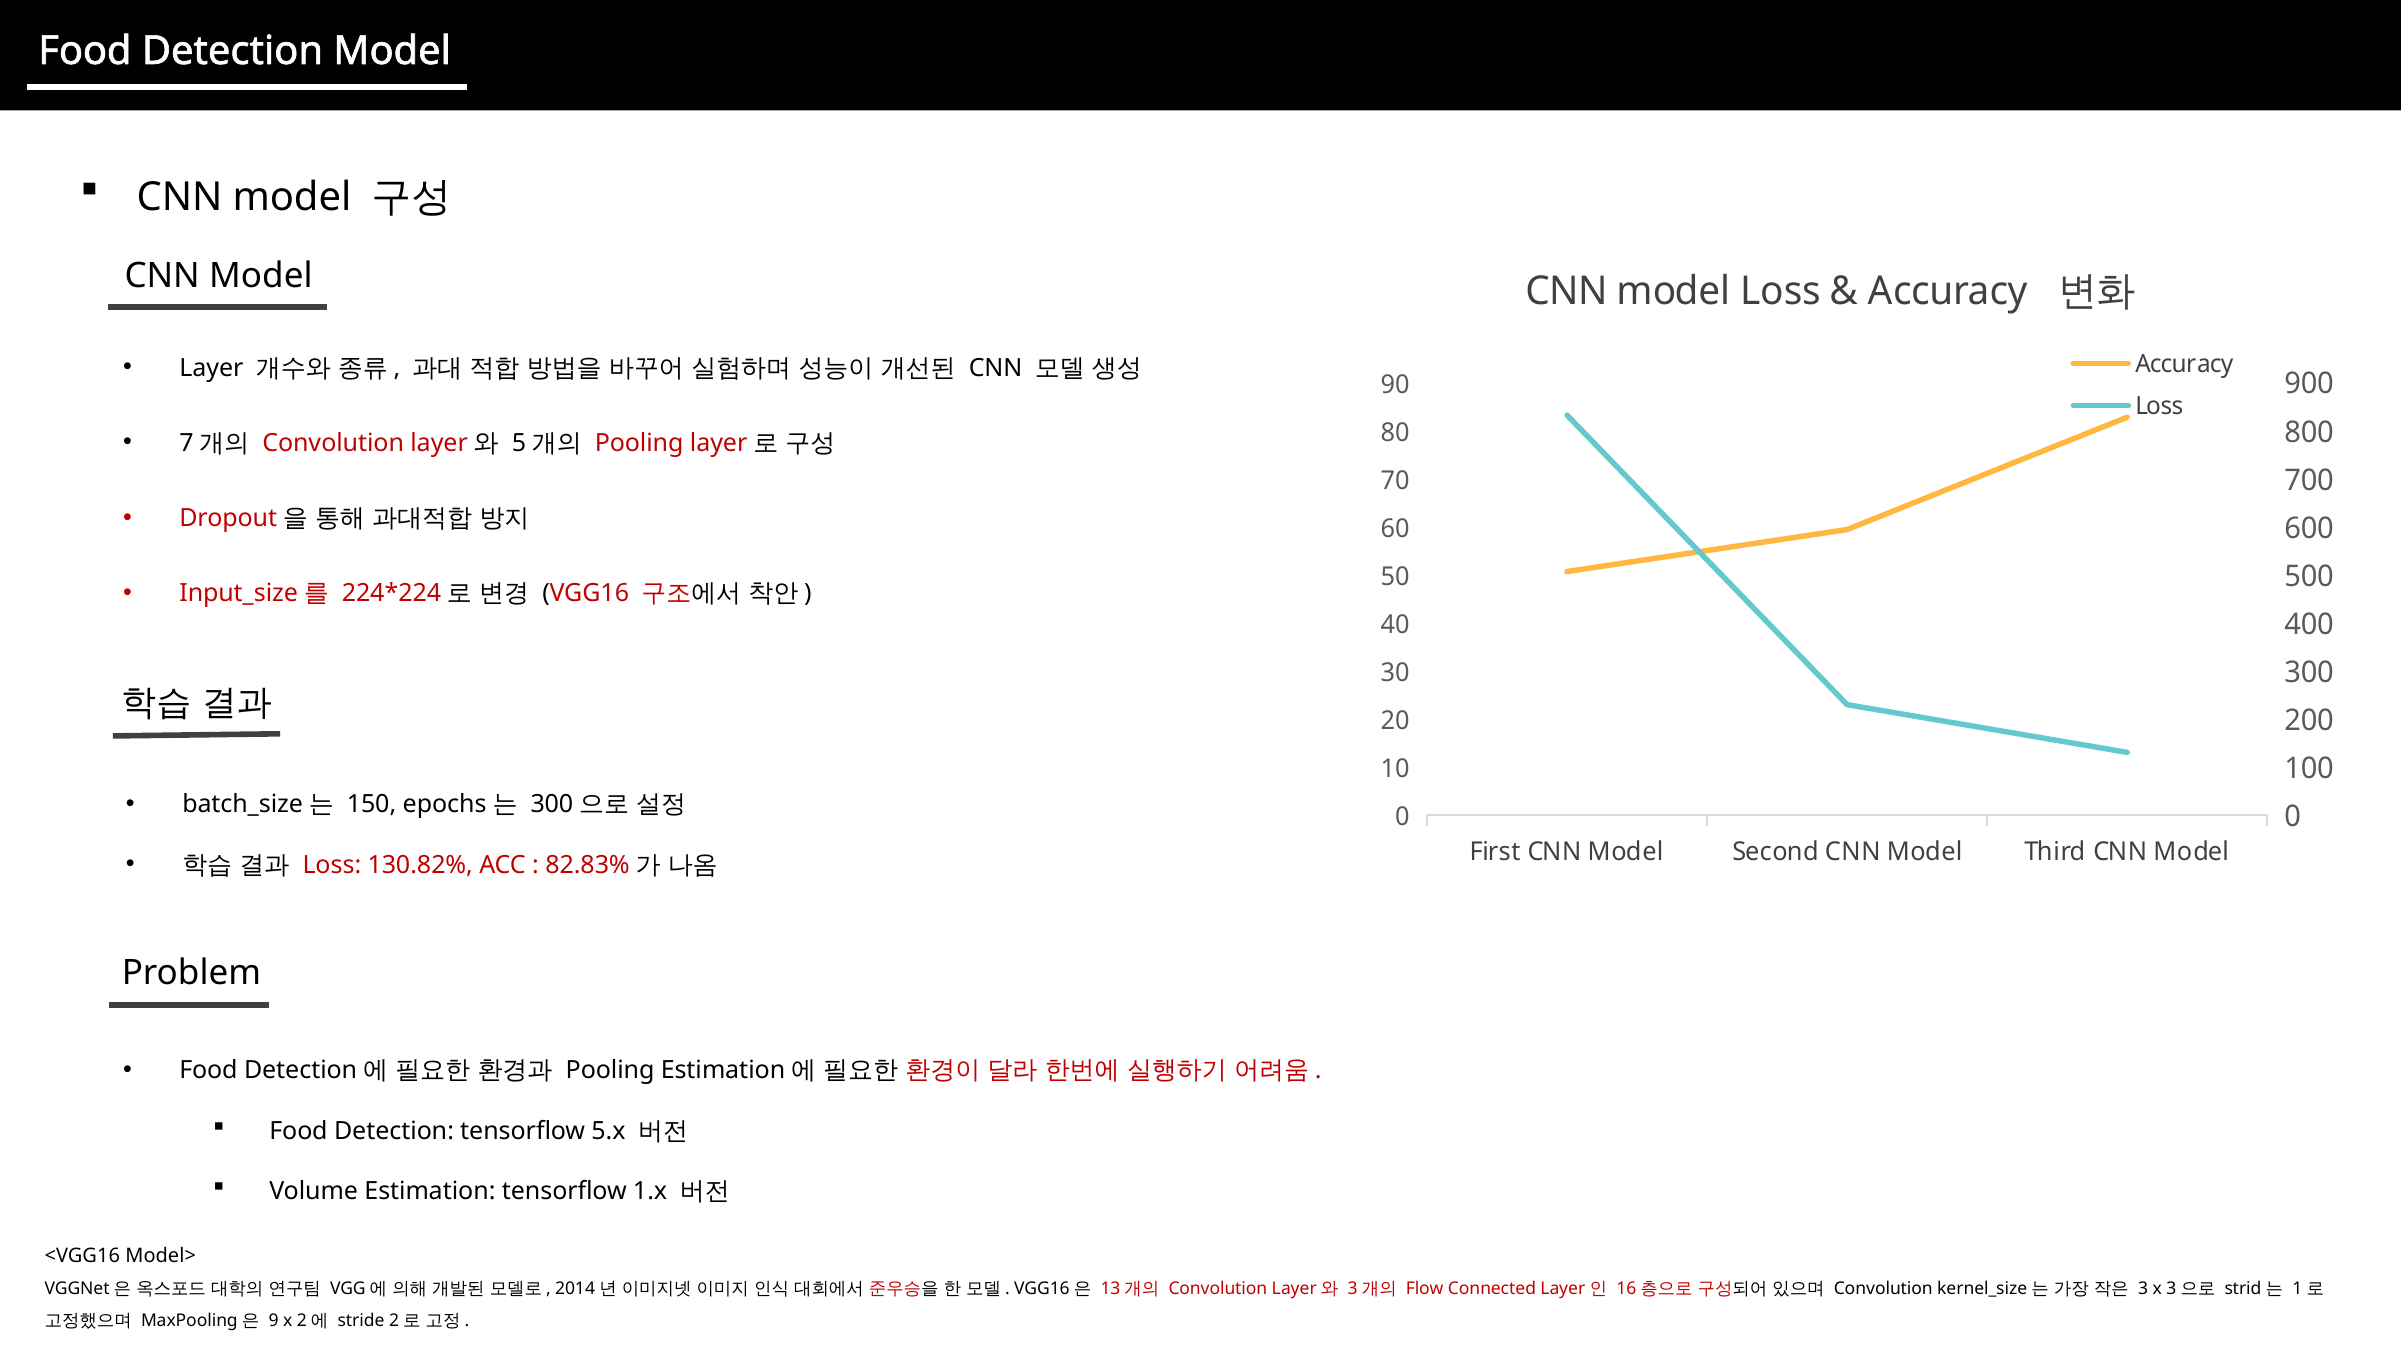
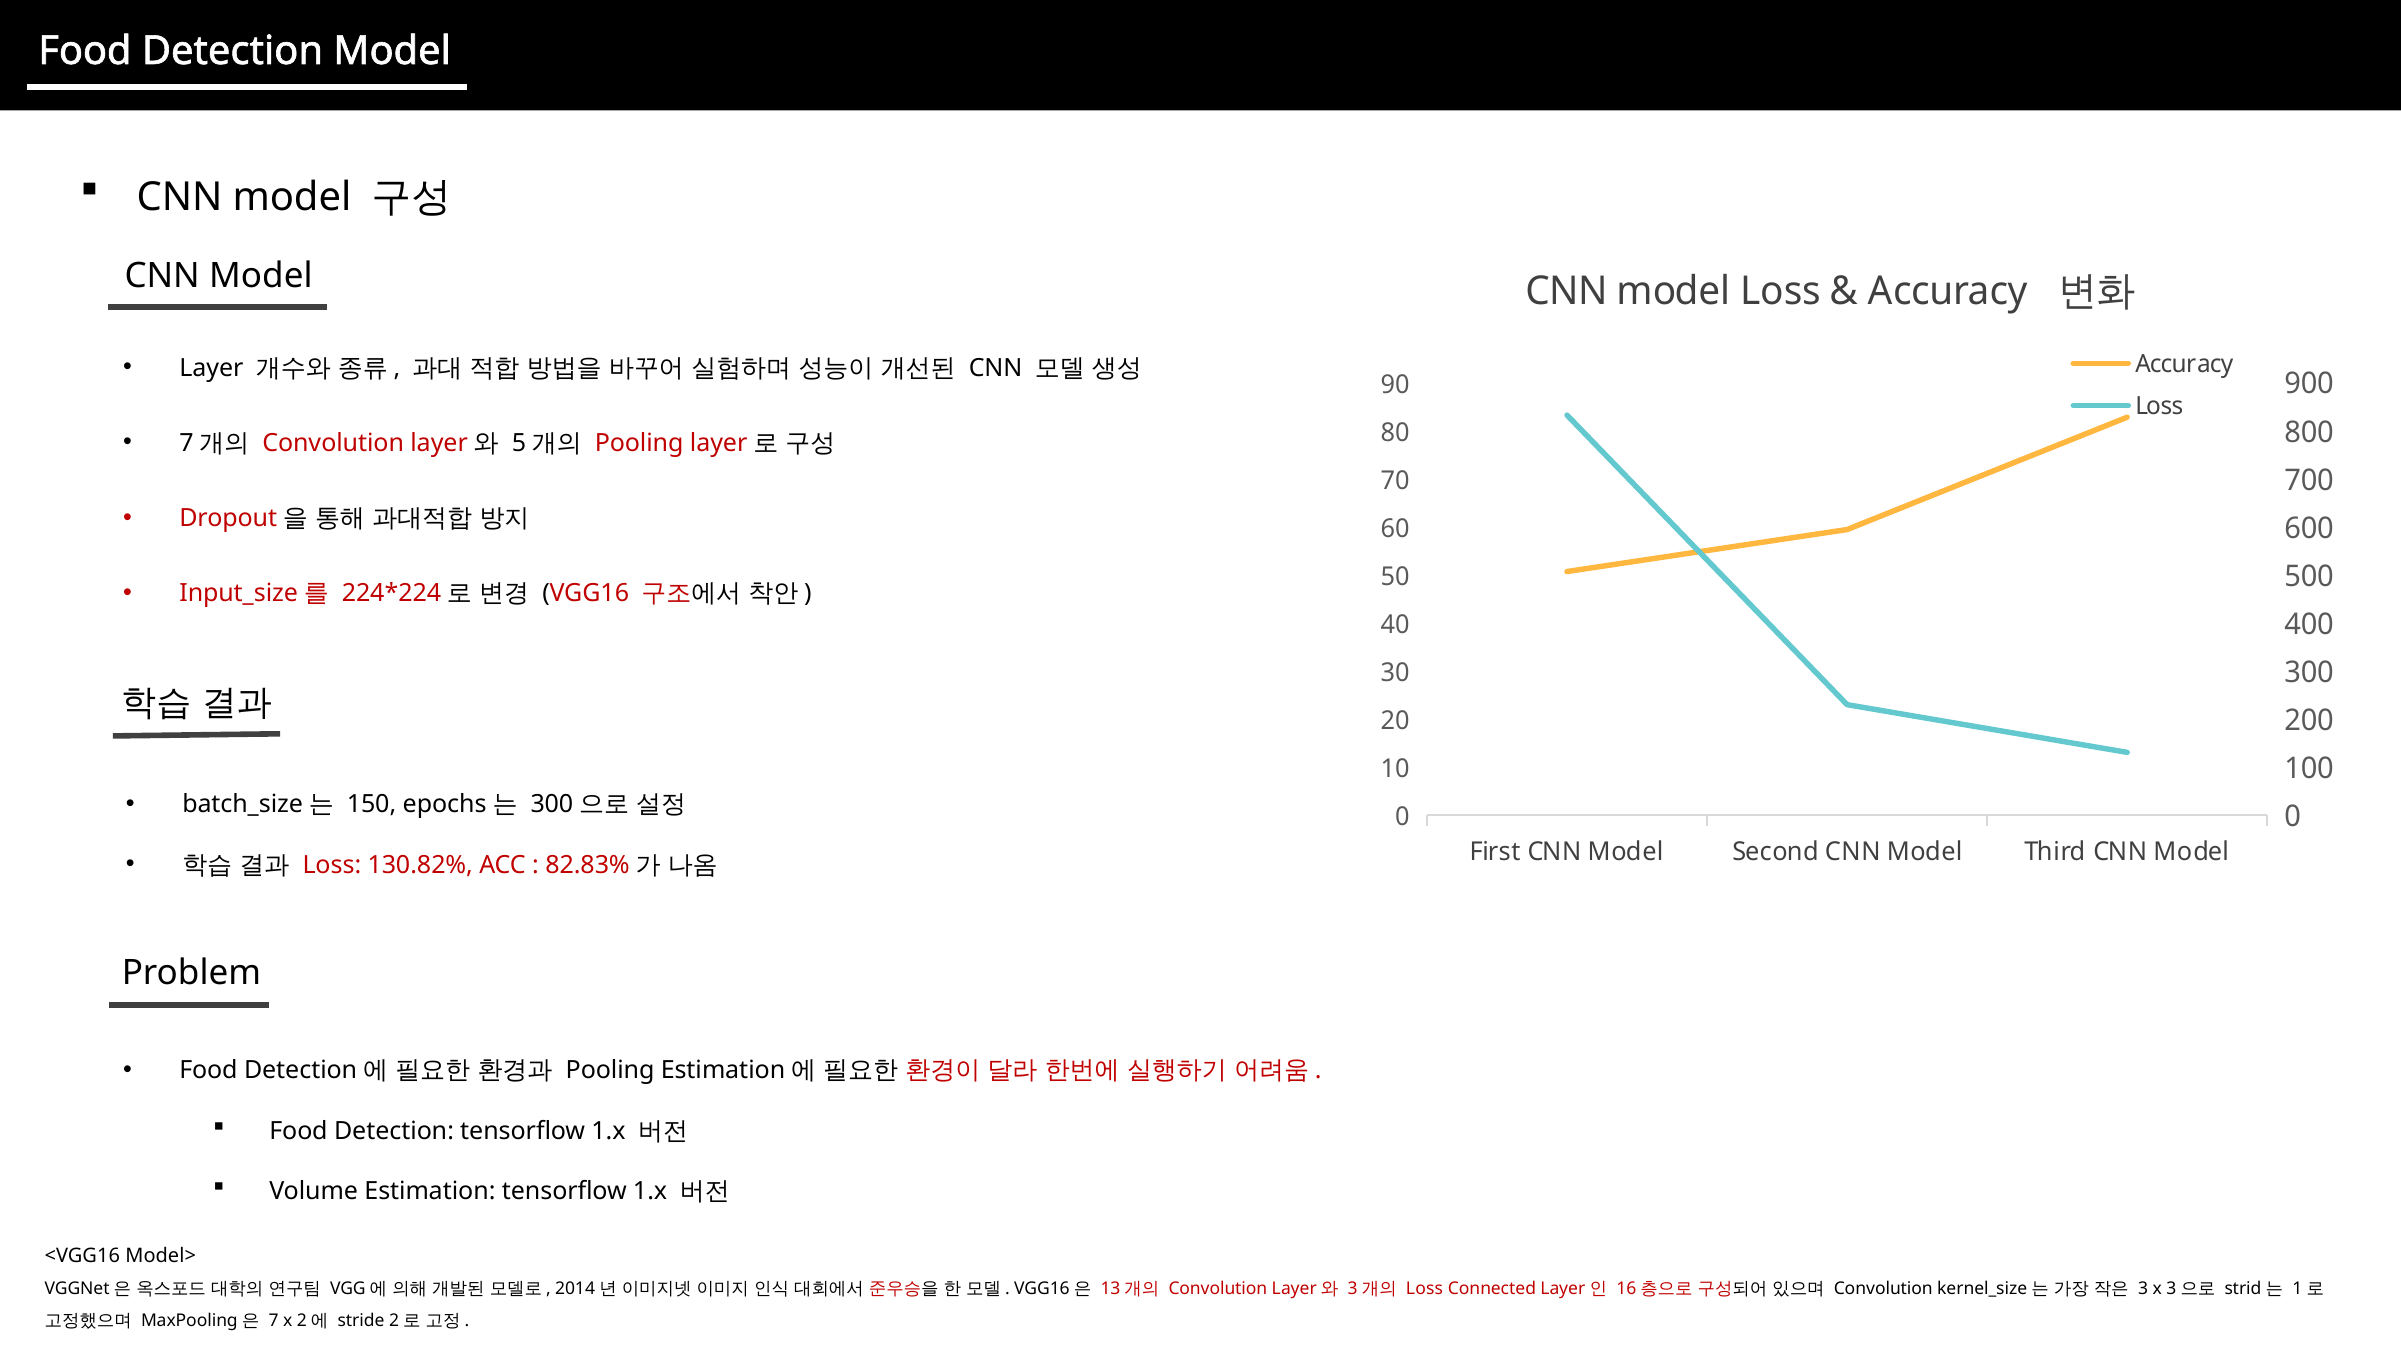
Detection tensorflow 5.x: 5.x -> 1.x
Flow at (1425, 1289): Flow -> Loss
9: 9 -> 7
